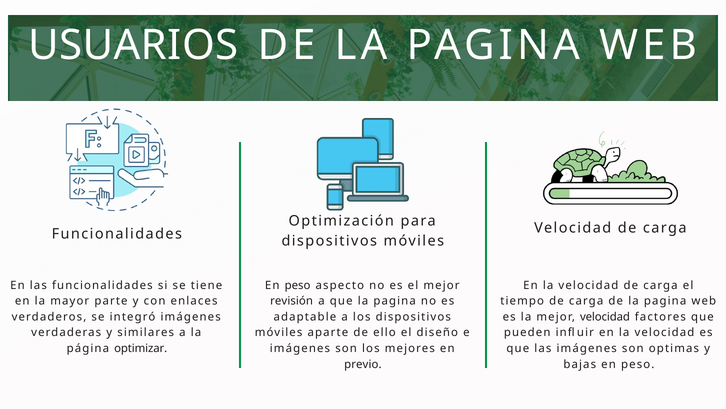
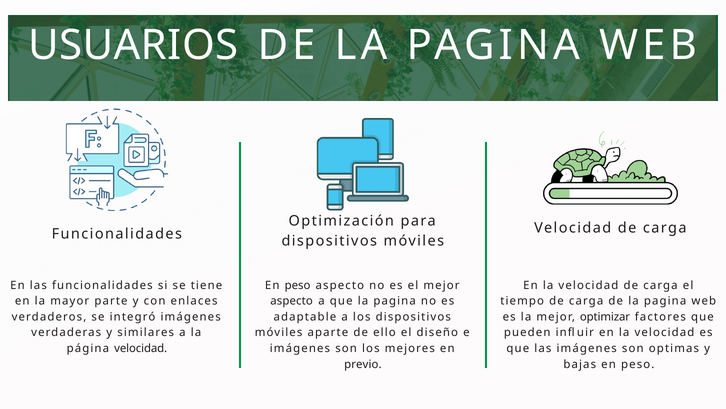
revisión at (292, 301): revisión -> aspecto
mejor velocidad: velocidad -> optimizar
página optimizar: optimizar -> velocidad
